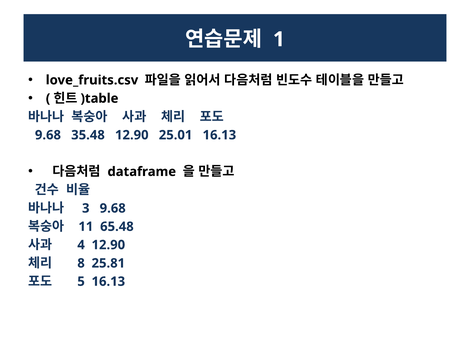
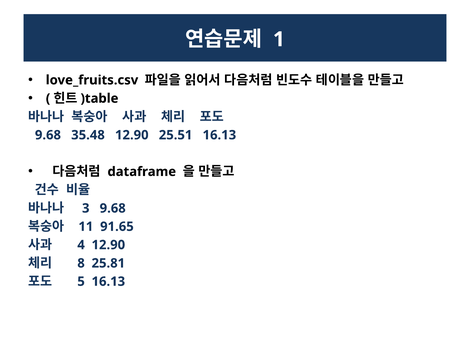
25.01: 25.01 -> 25.51
65.48: 65.48 -> 91.65
